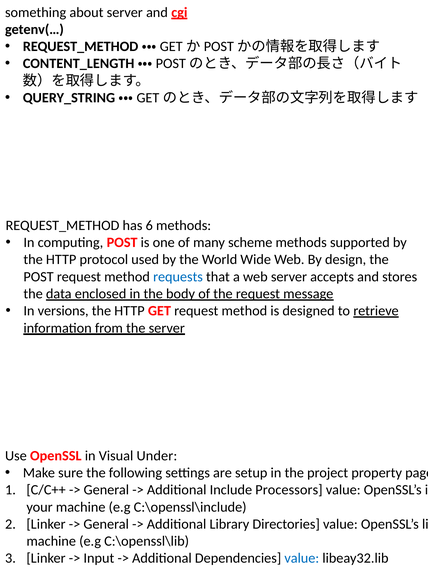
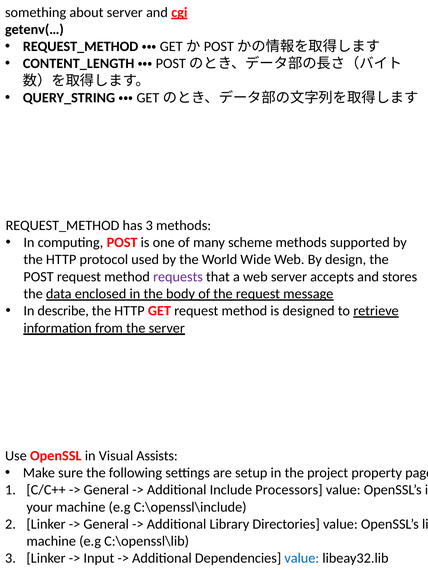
has 6: 6 -> 3
requests colour: blue -> purple
versions: versions -> describe
Under: Under -> Assists
